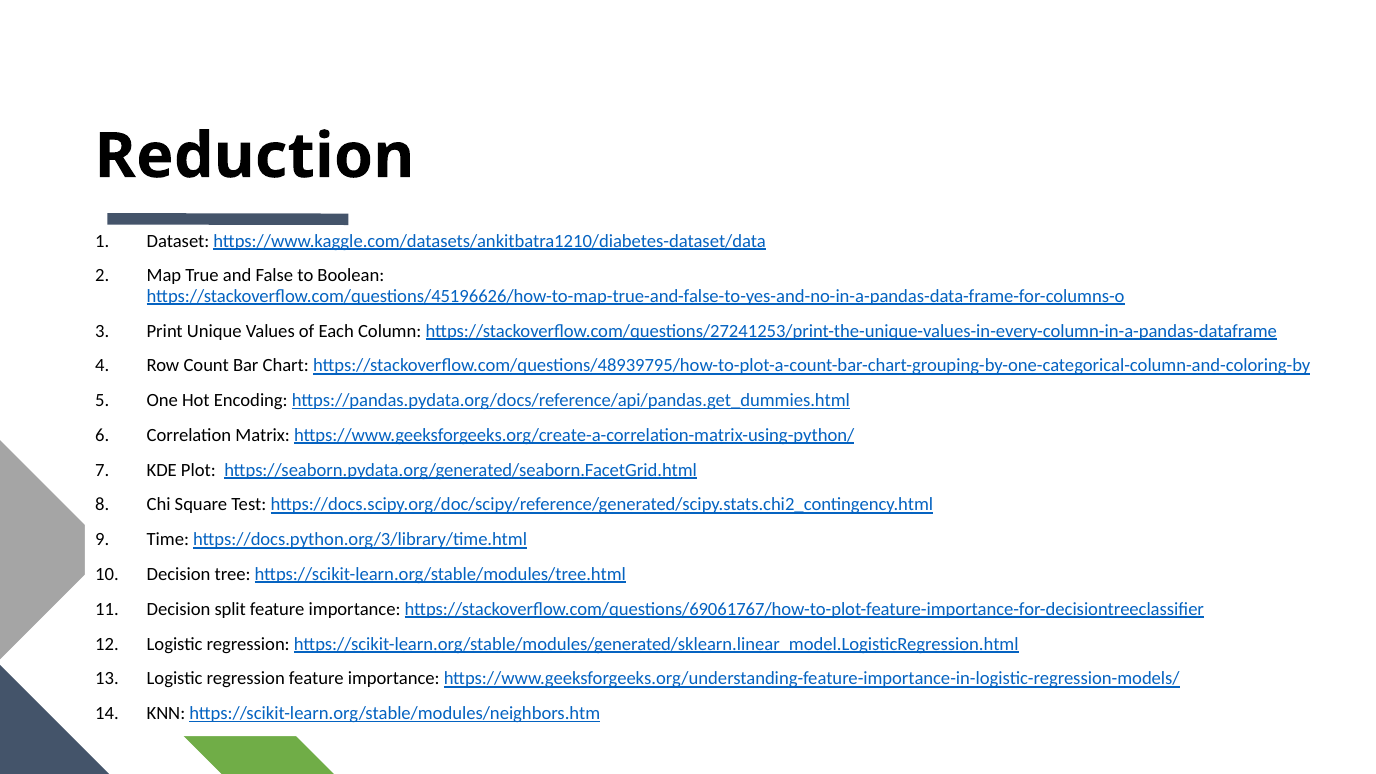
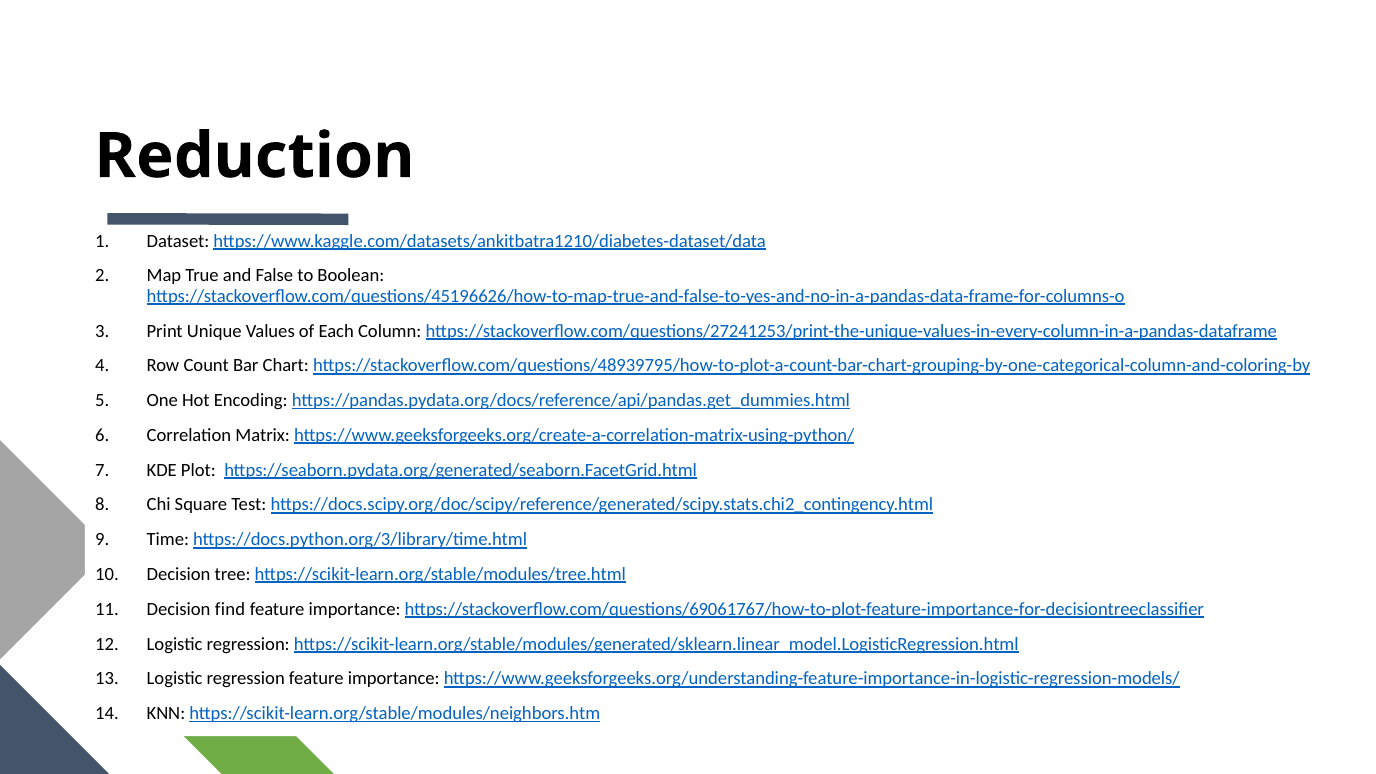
split: split -> find
